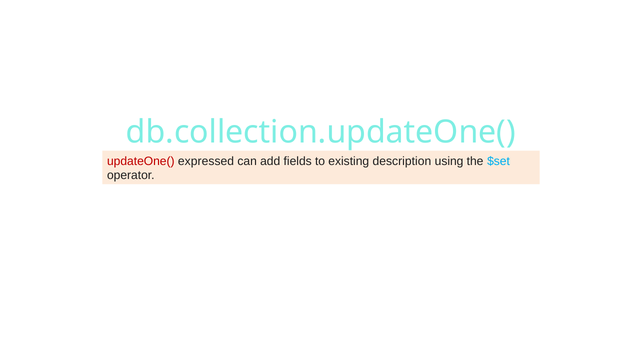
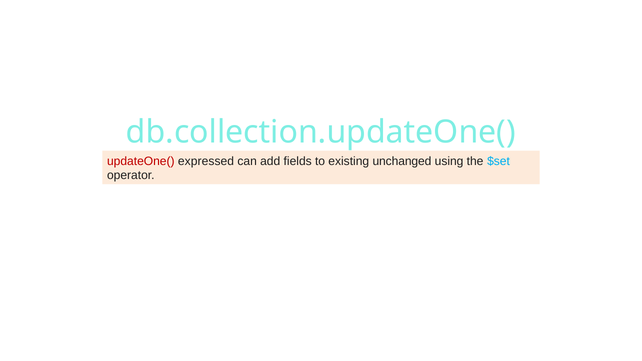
description: description -> unchanged
